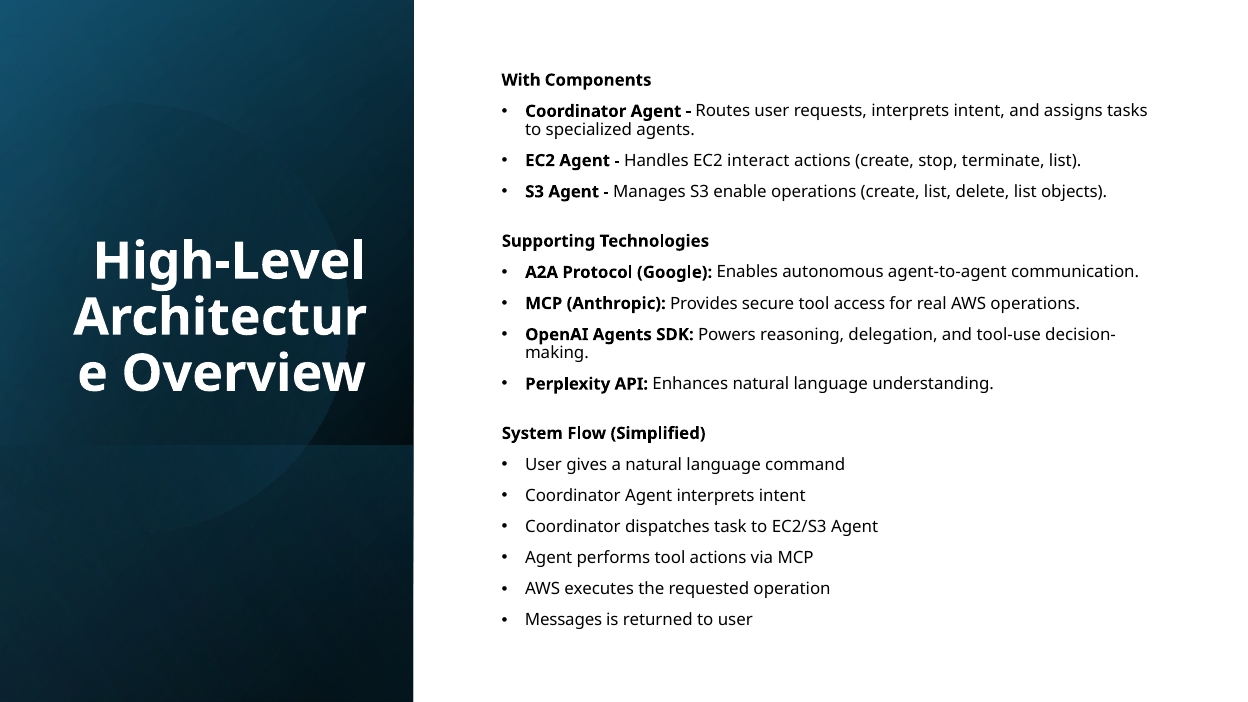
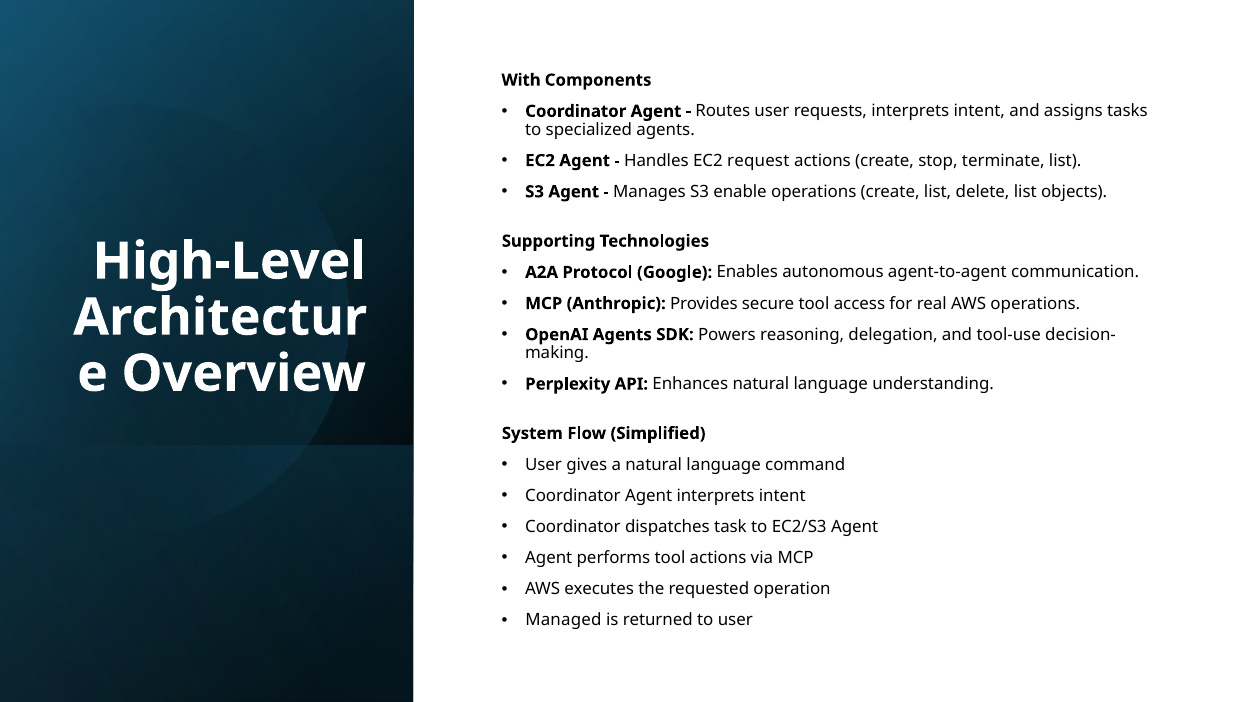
interact: interact -> request
Messages: Messages -> Managed
